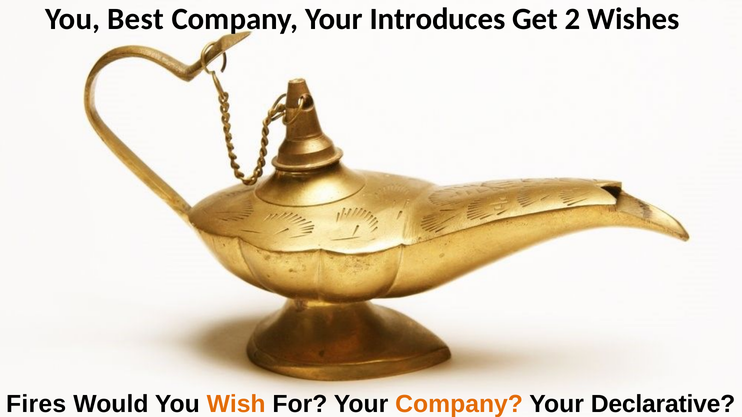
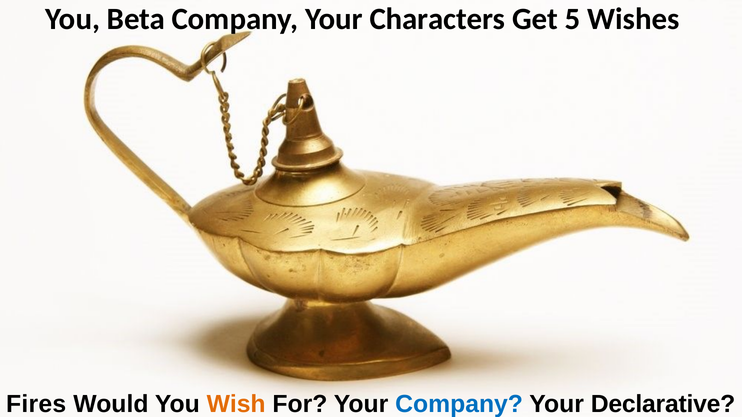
Best: Best -> Beta
Introduces: Introduces -> Characters
2: 2 -> 5
Company at (459, 405) colour: orange -> blue
